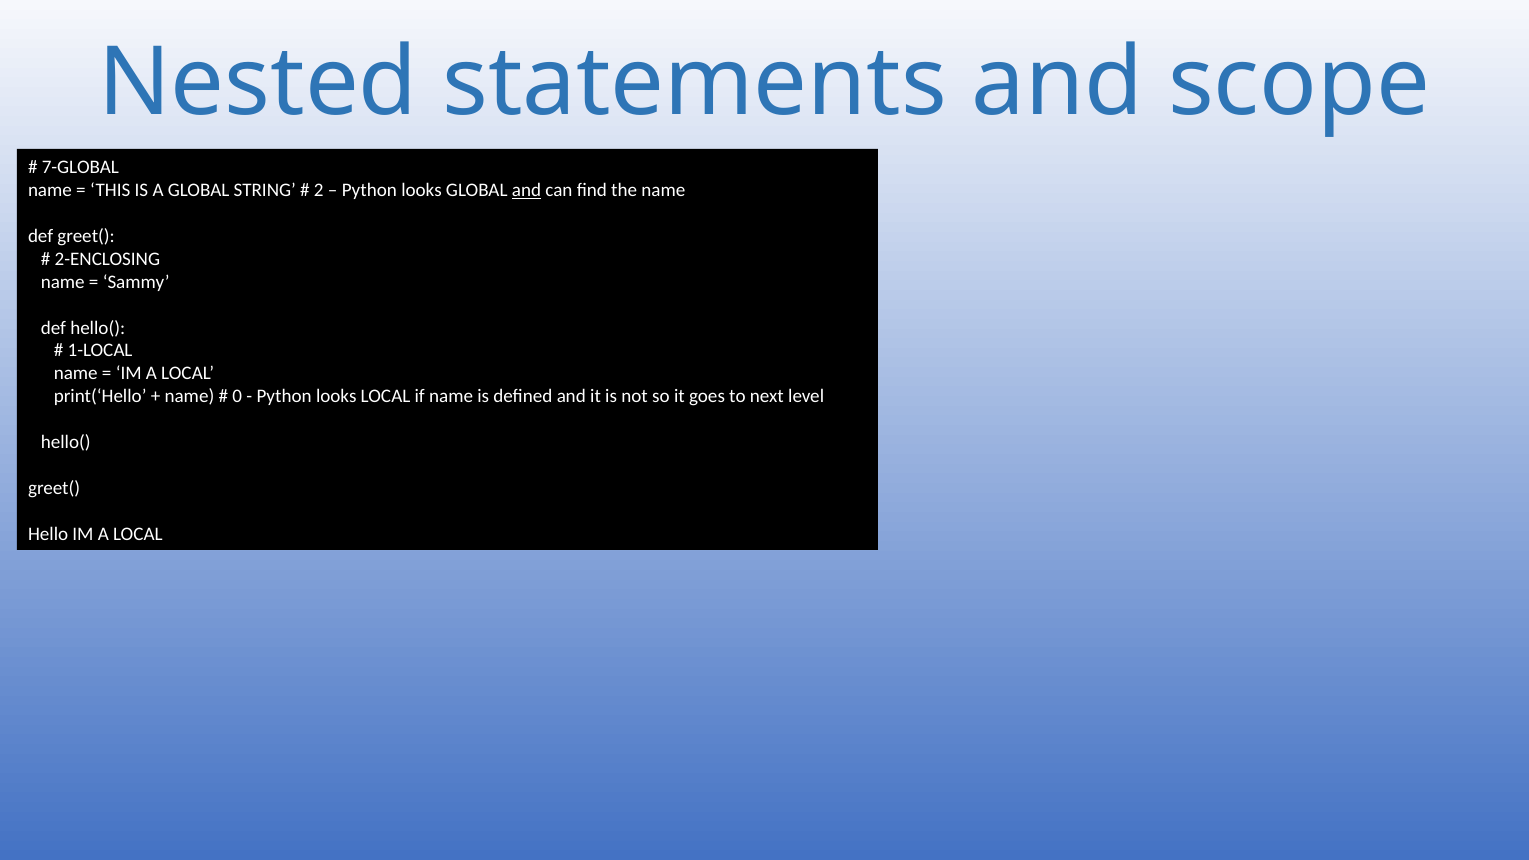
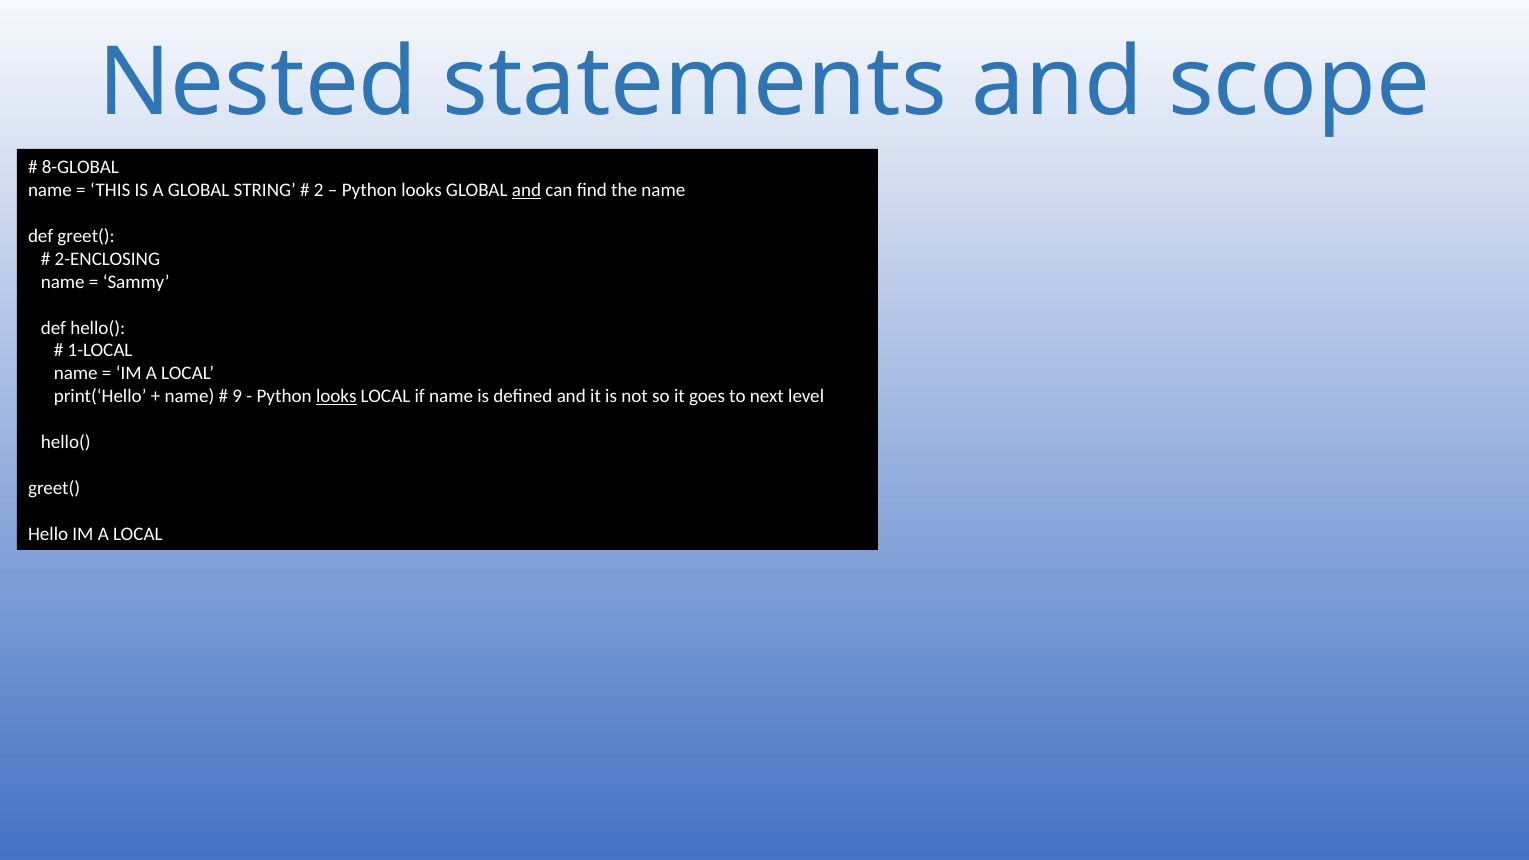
7-GLOBAL: 7-GLOBAL -> 8-GLOBAL
0: 0 -> 9
looks at (336, 397) underline: none -> present
